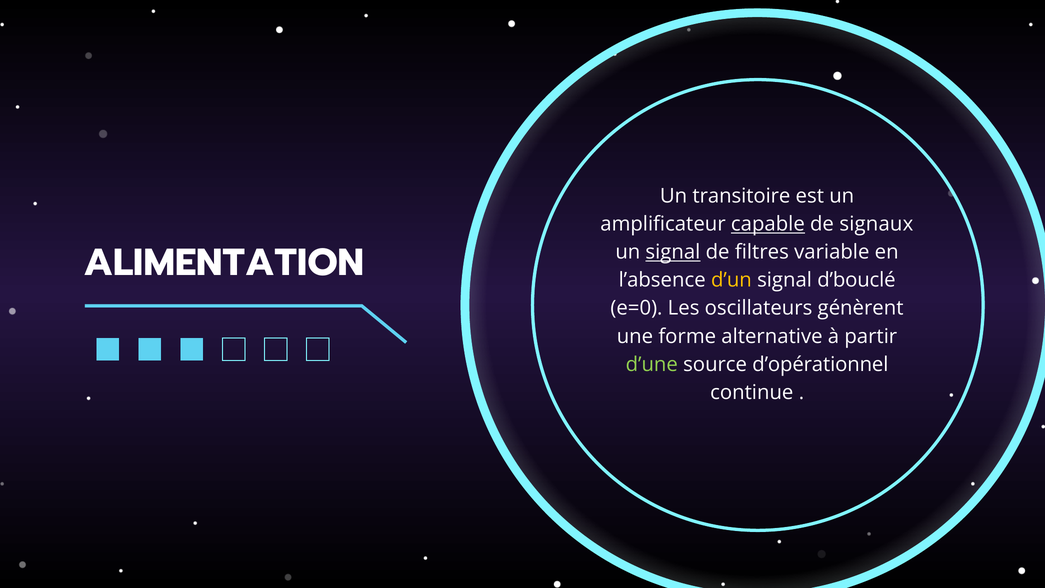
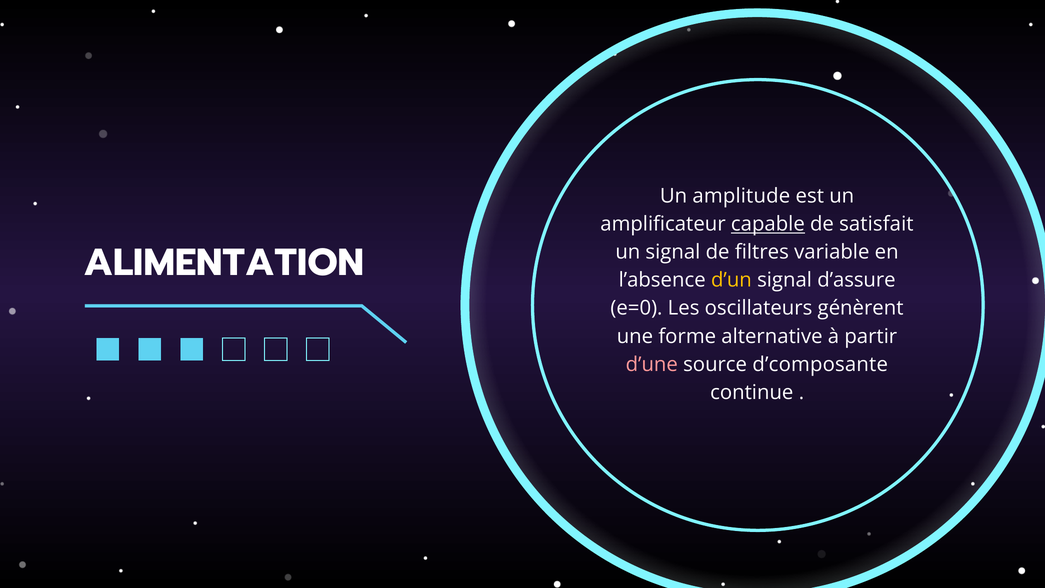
transitoire: transitoire -> amplitude
signaux: signaux -> satisfait
signal at (673, 252) underline: present -> none
d’bouclé: d’bouclé -> d’assure
d’une colour: light green -> pink
d’opérationnel: d’opérationnel -> d’composante
